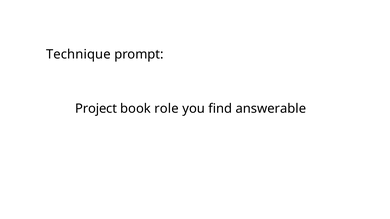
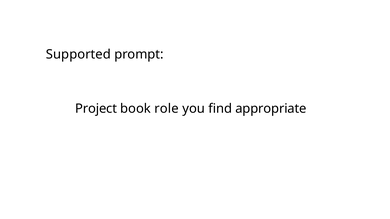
Technique: Technique -> Supported
answerable: answerable -> appropriate
